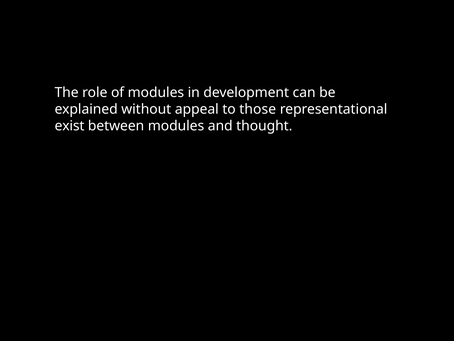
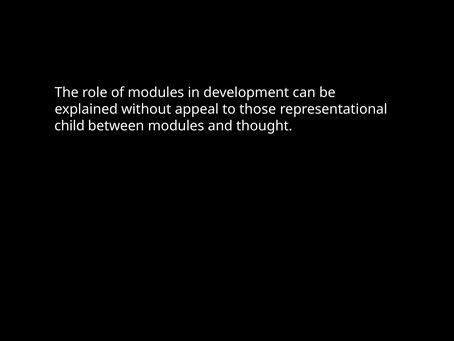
exist: exist -> child
